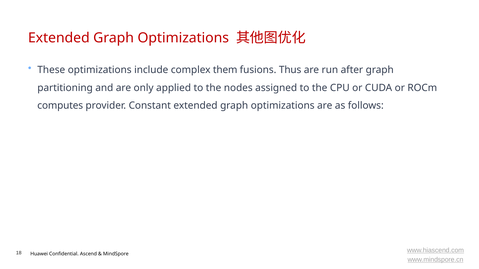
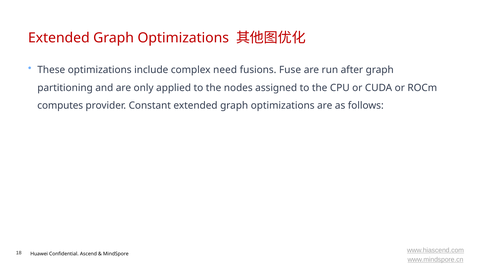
them: them -> need
Thus: Thus -> Fuse
